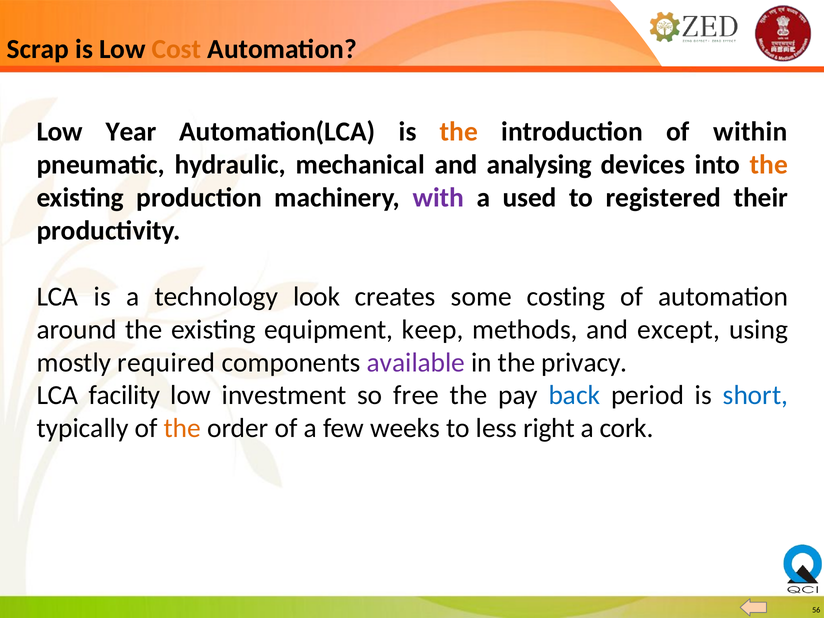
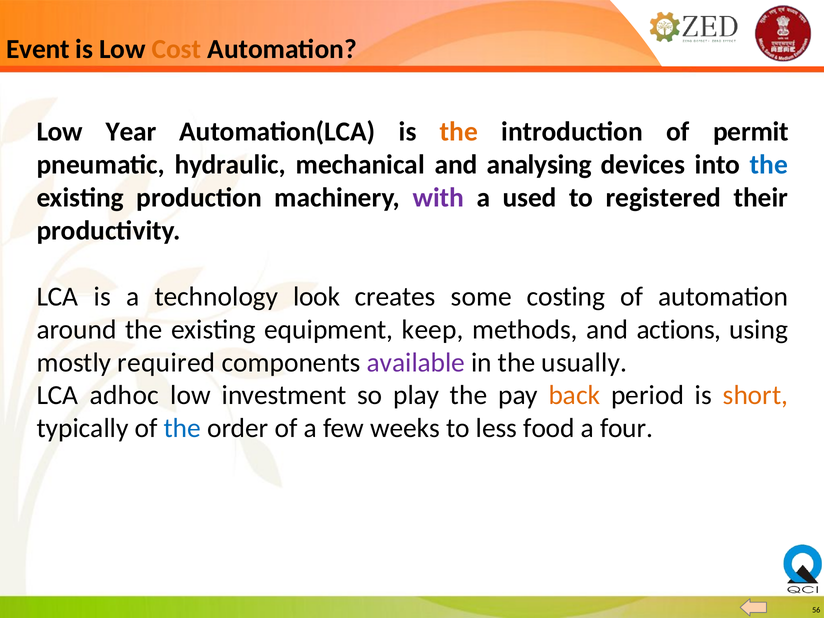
Scrap: Scrap -> Event
within: within -> permit
the at (769, 165) colour: orange -> blue
except: except -> actions
privacy: privacy -> usually
facility: facility -> adhoc
free: free -> play
back colour: blue -> orange
short colour: blue -> orange
the at (182, 428) colour: orange -> blue
right: right -> food
cork: cork -> four
